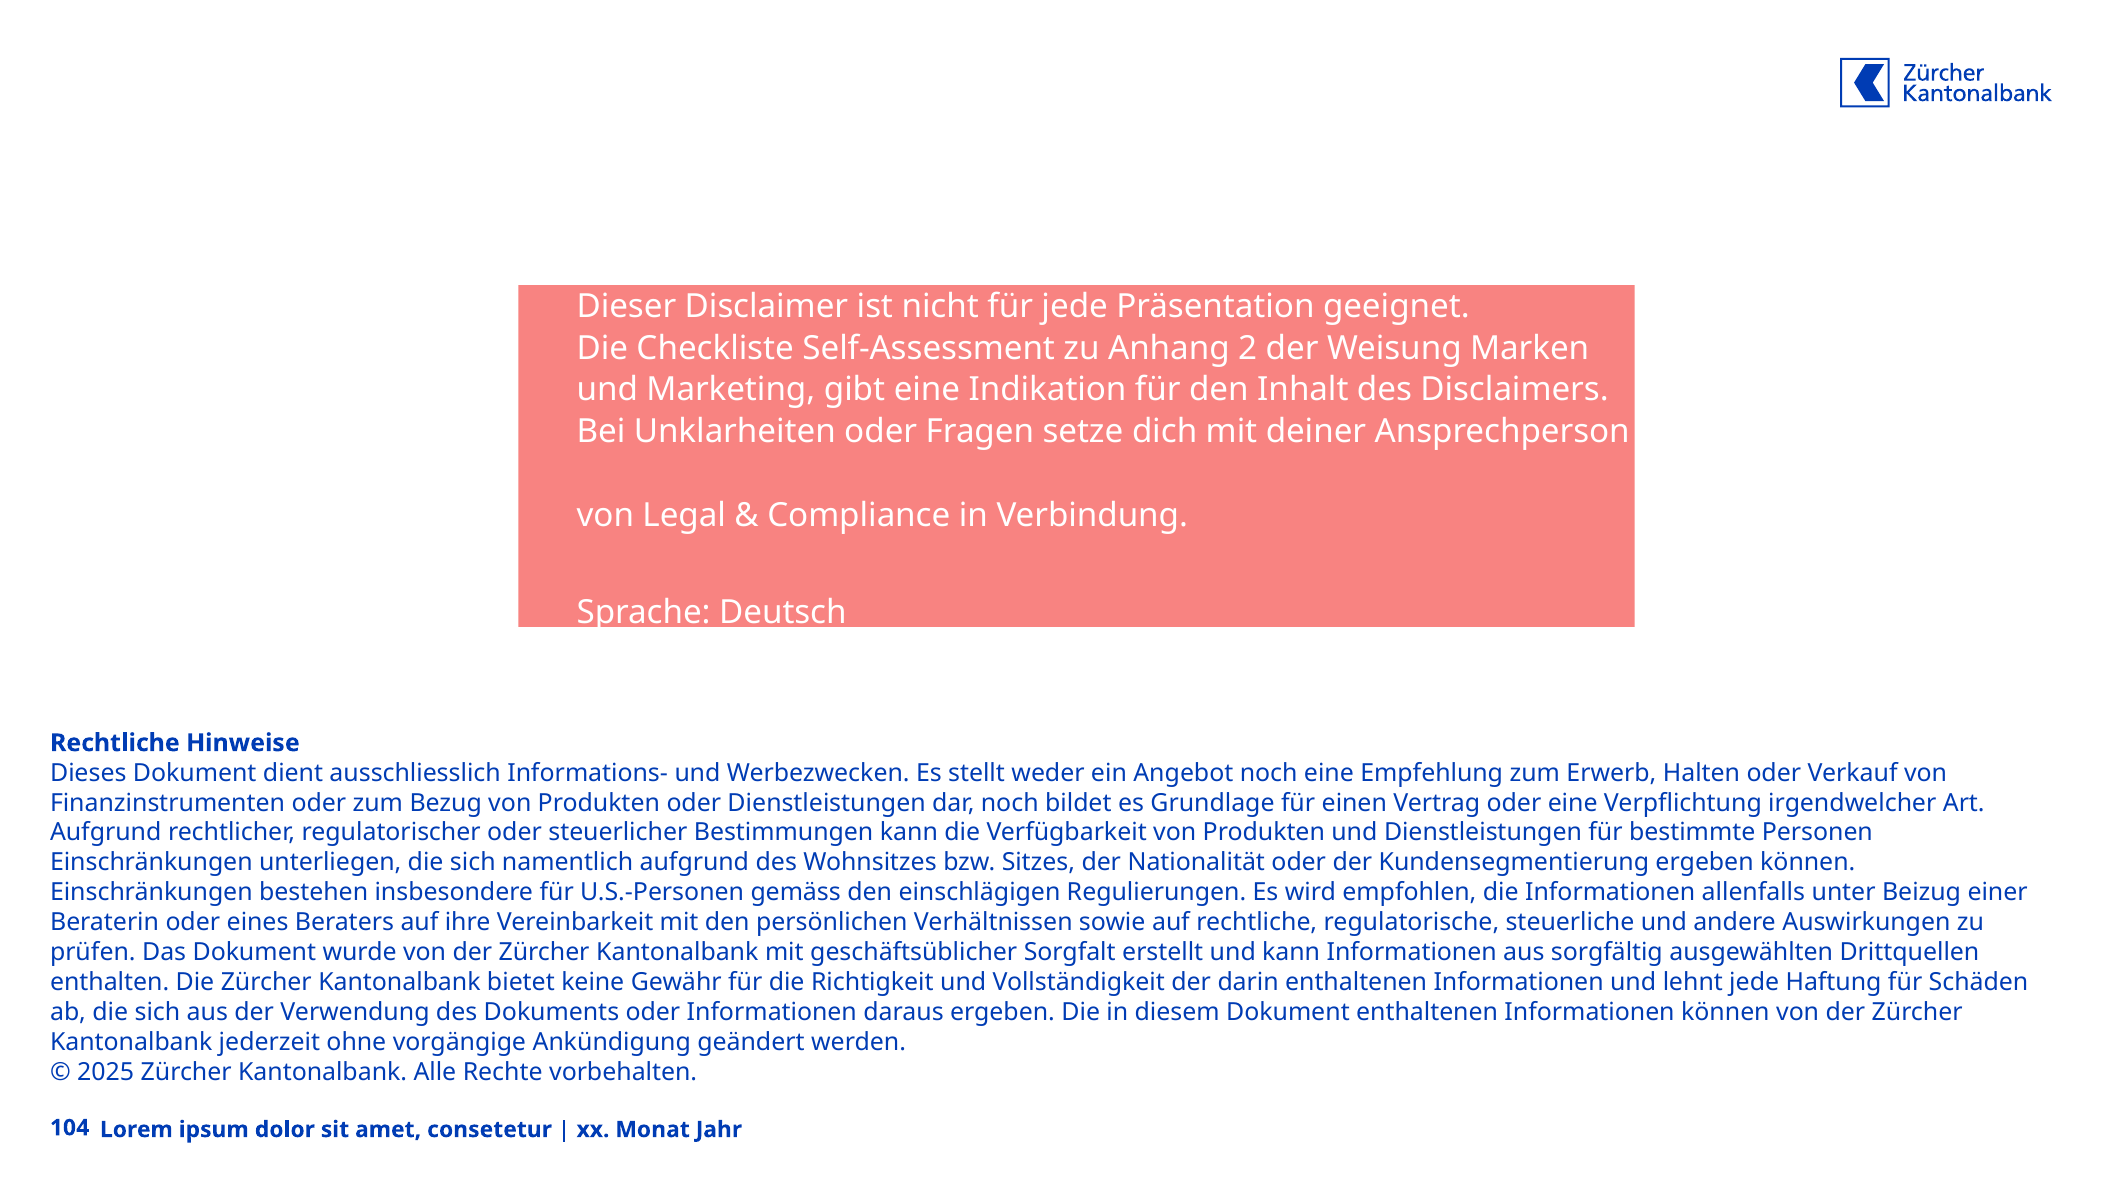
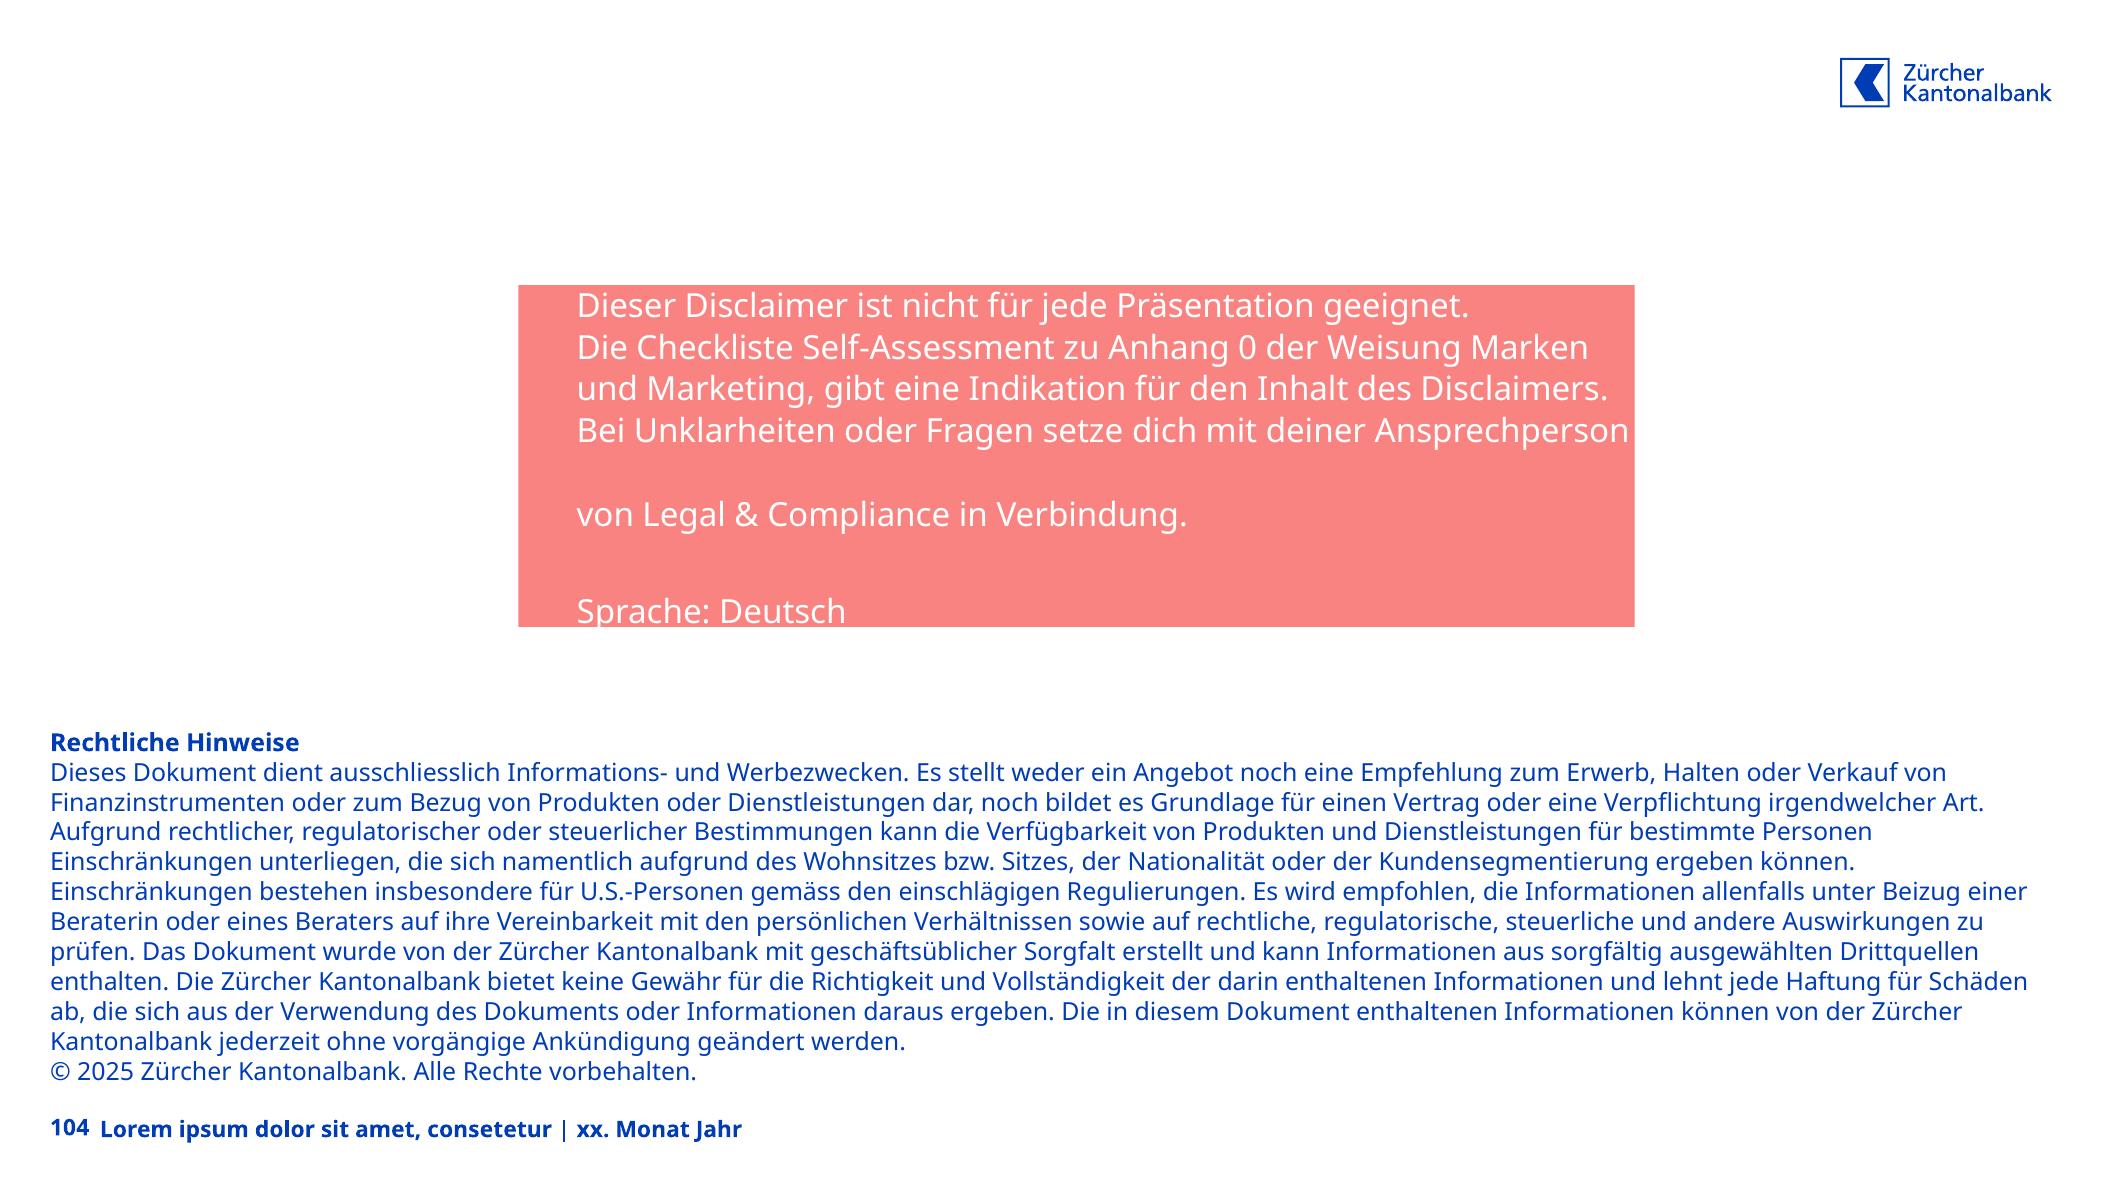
2: 2 -> 0
